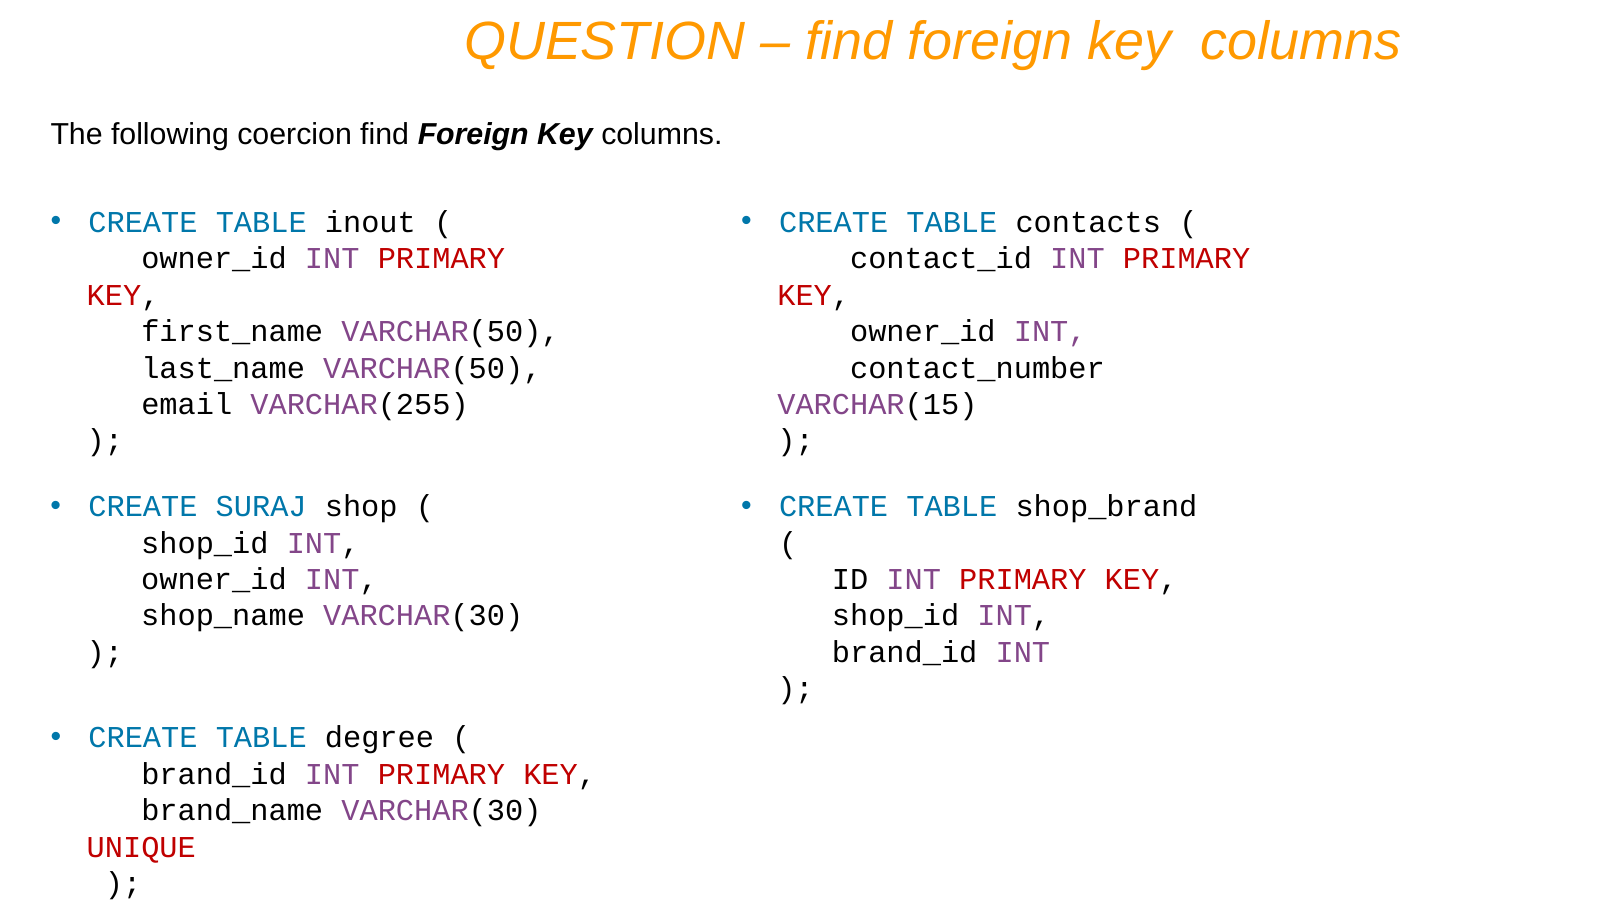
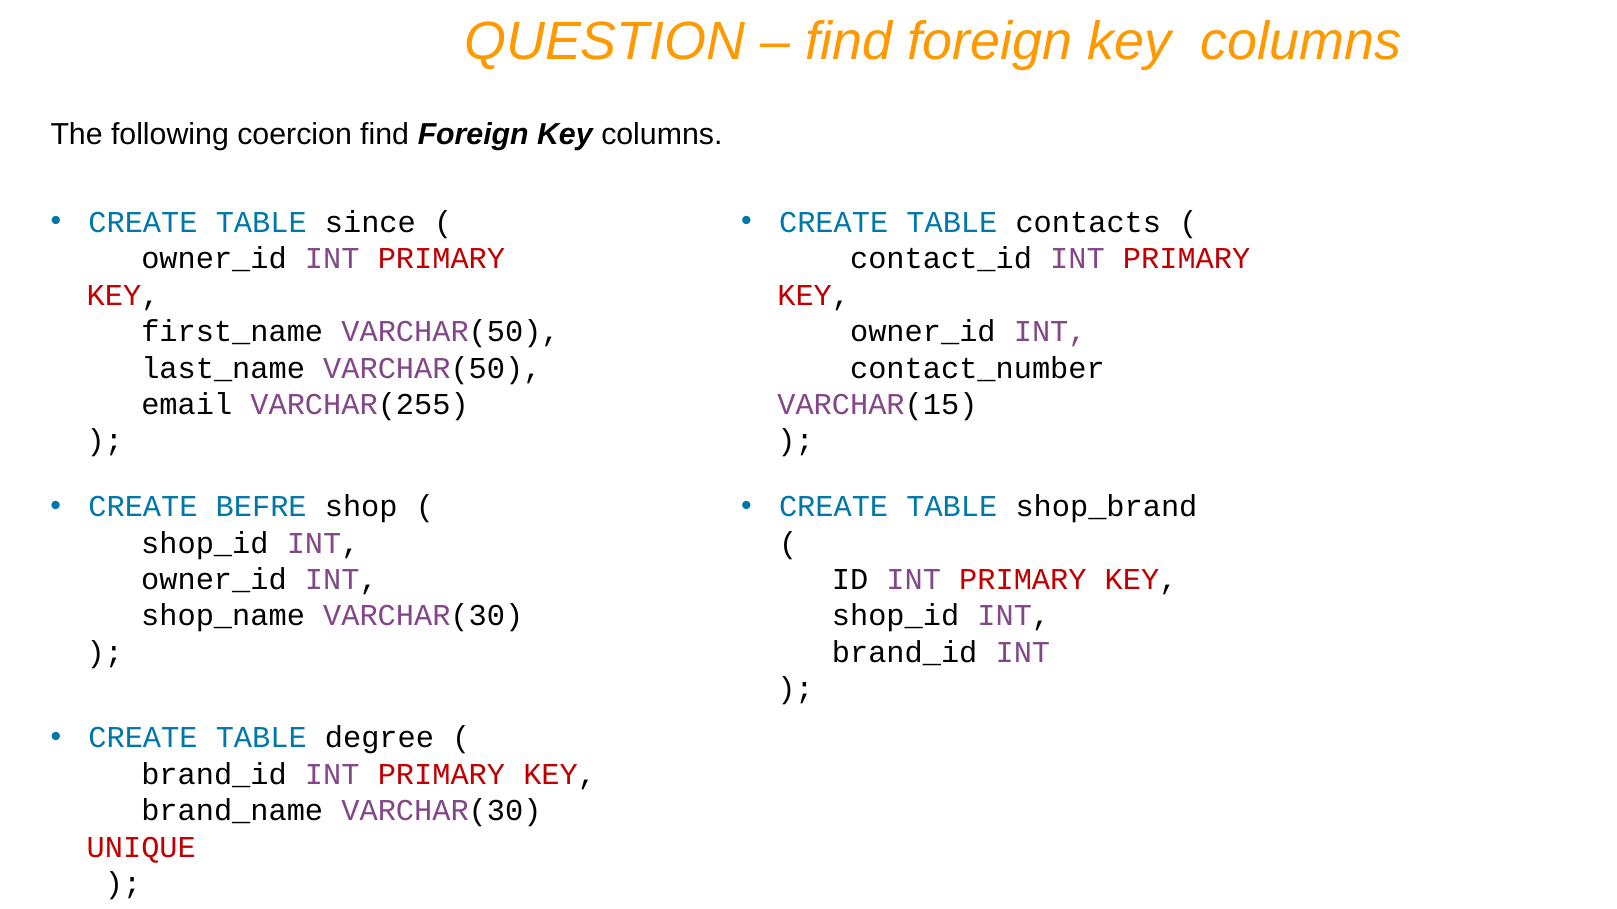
inout: inout -> since
SURAJ: SURAJ -> BEFRE
